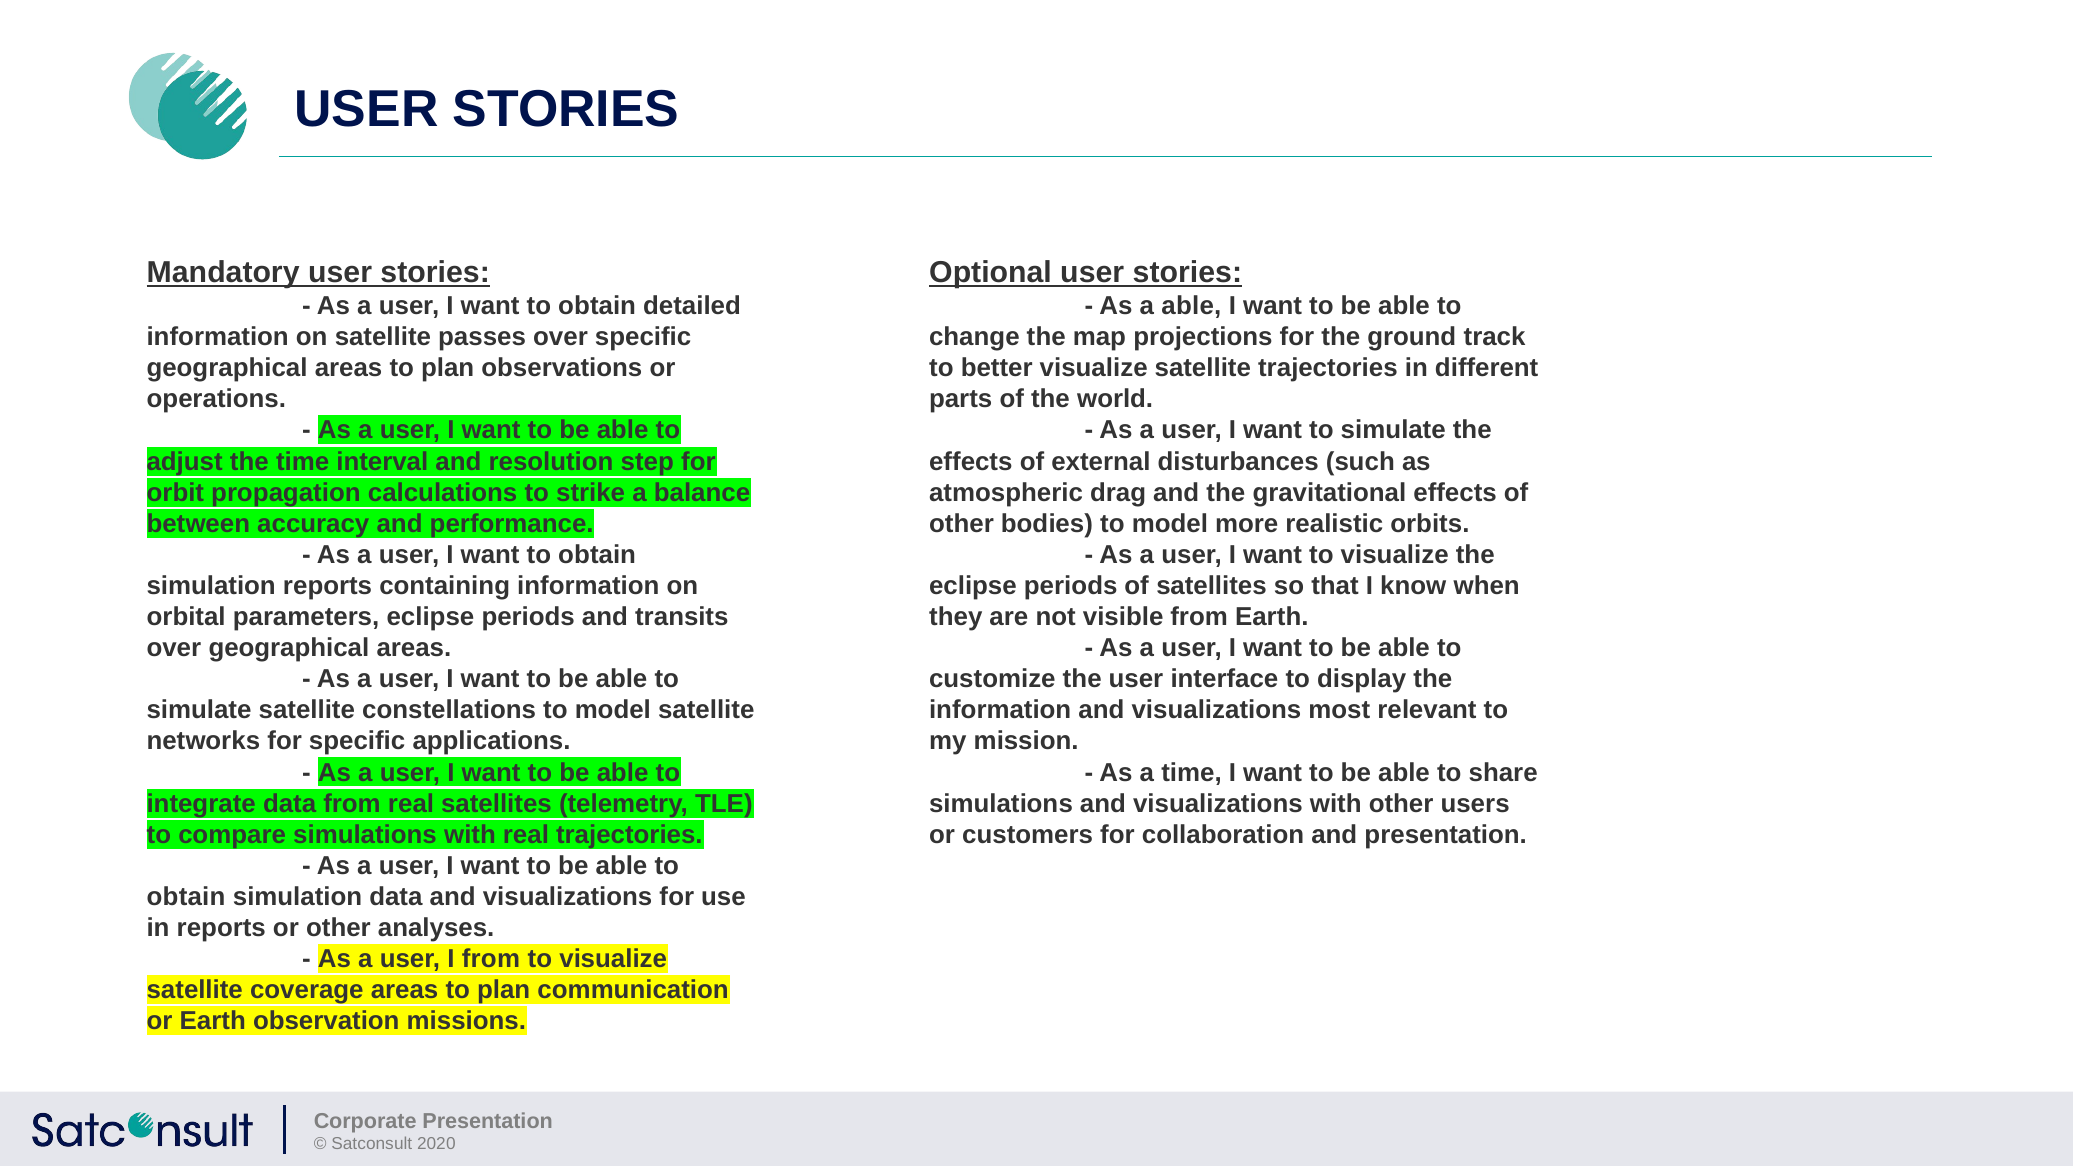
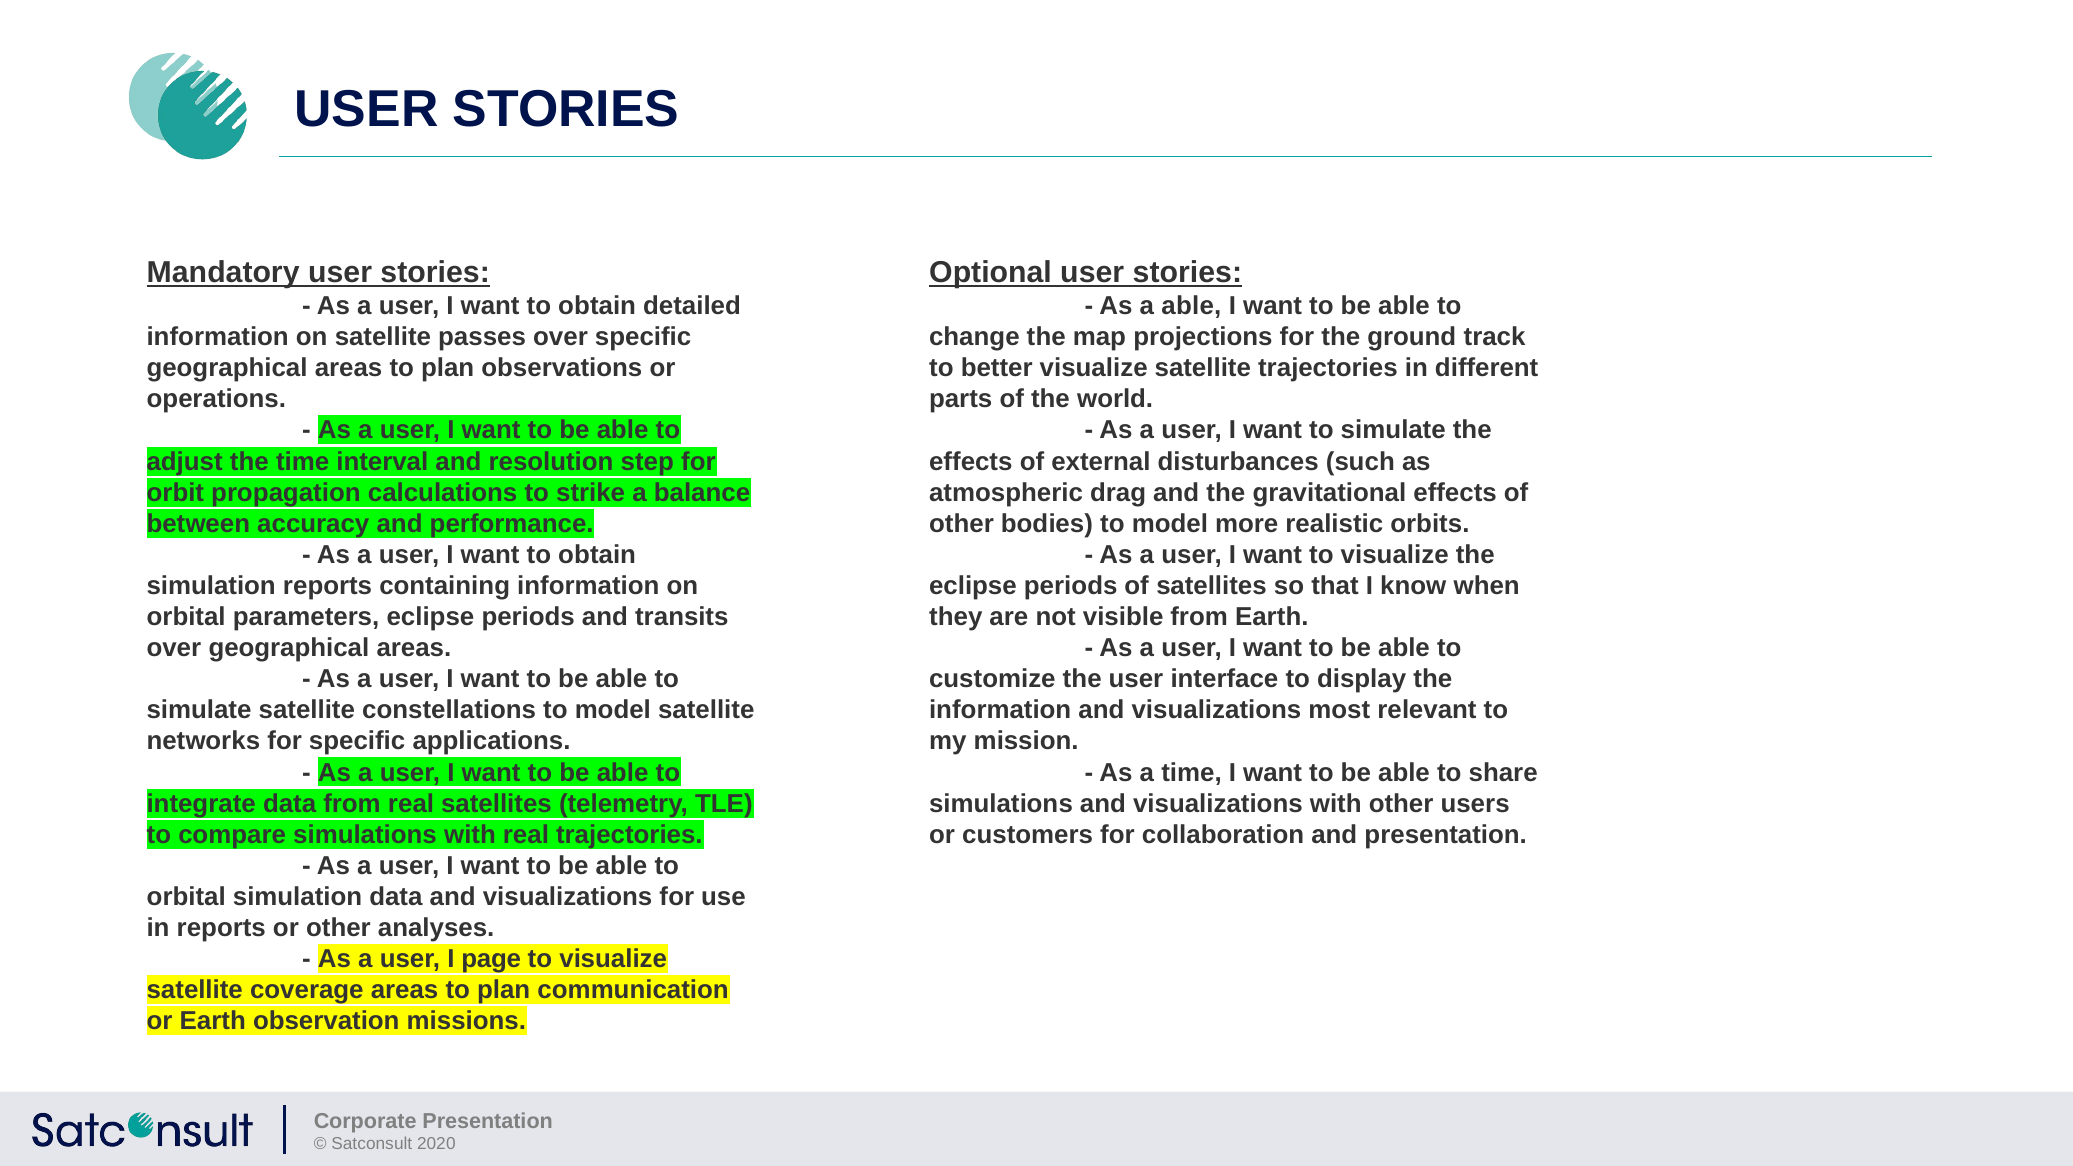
obtain at (186, 897): obtain -> orbital
I from: from -> page
